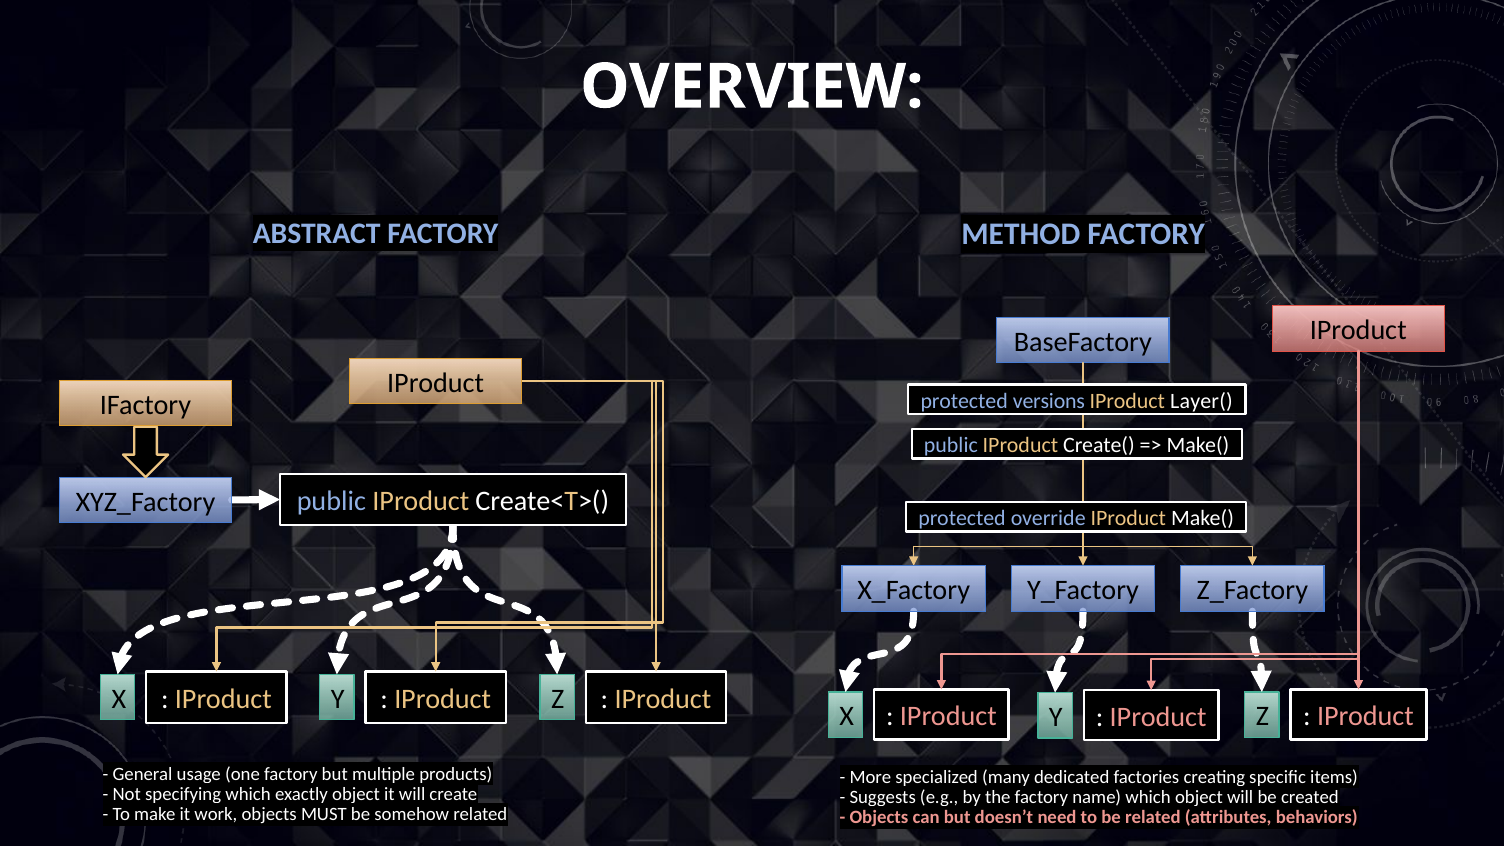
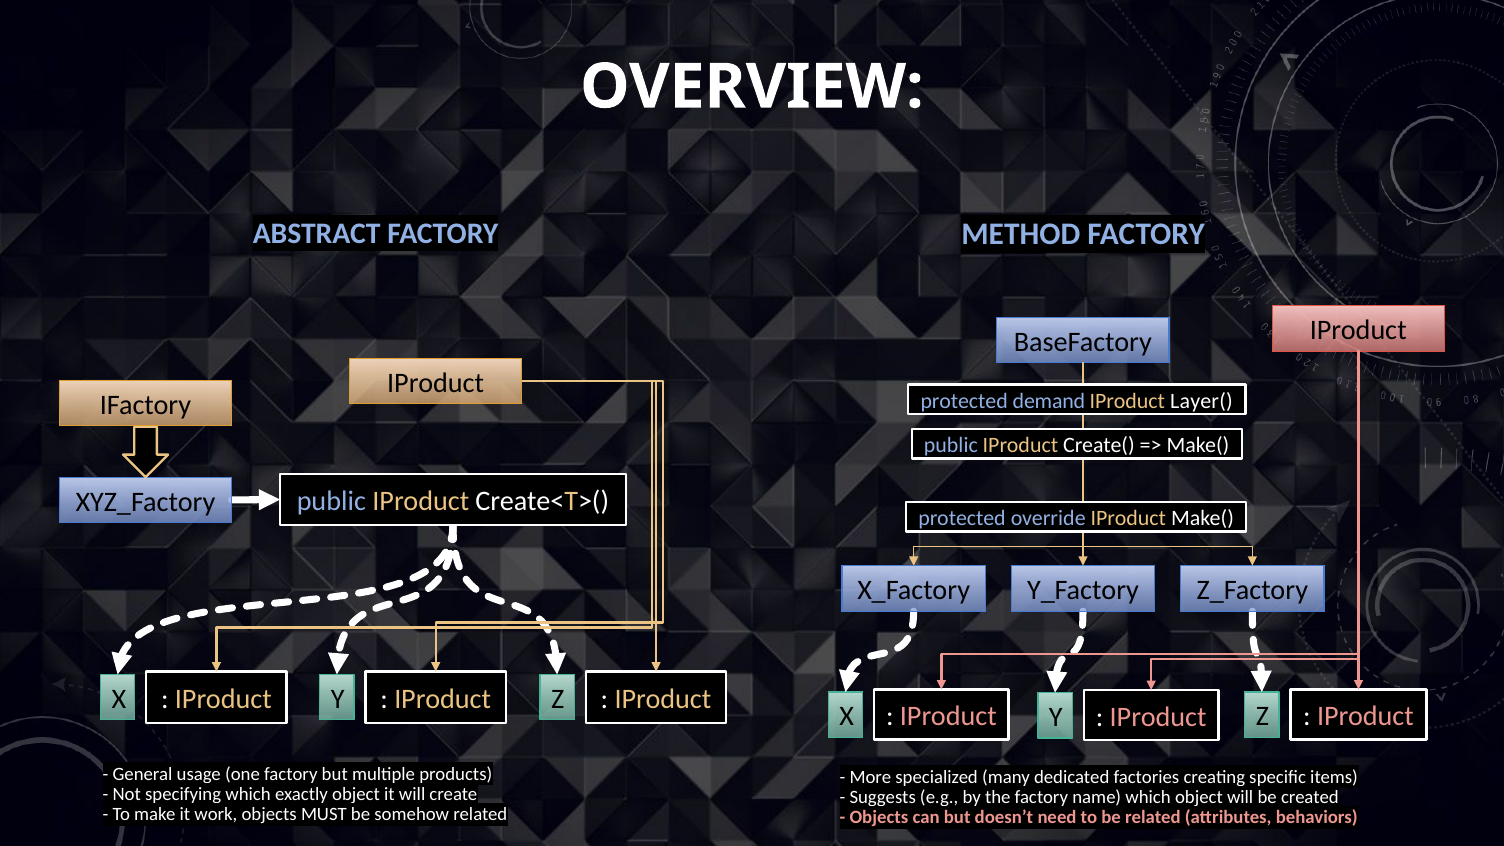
versions: versions -> demand
